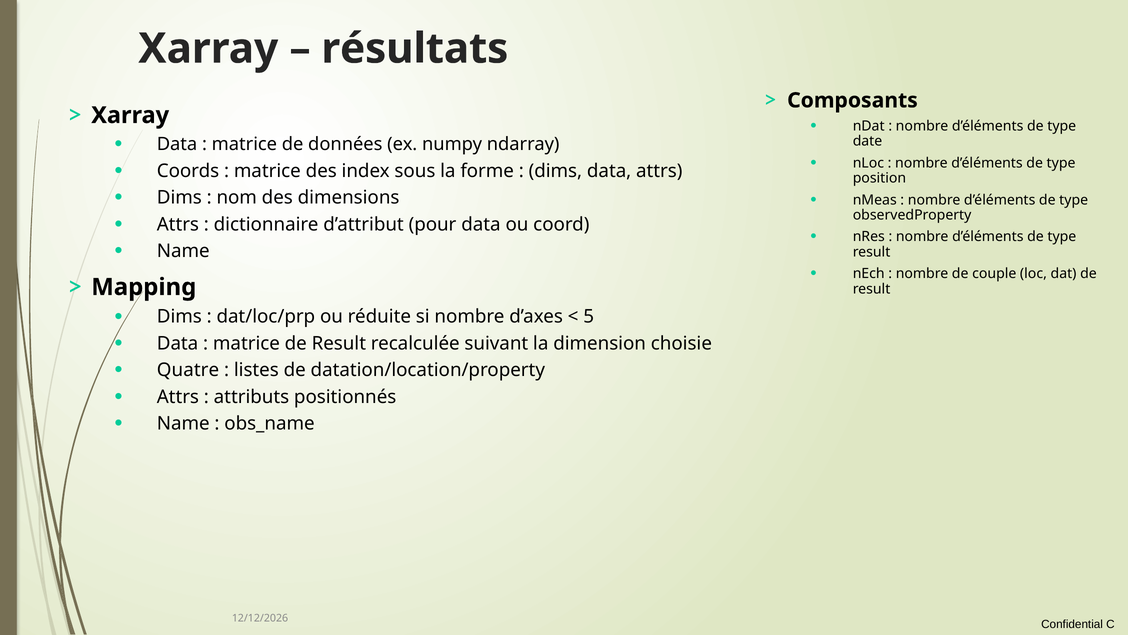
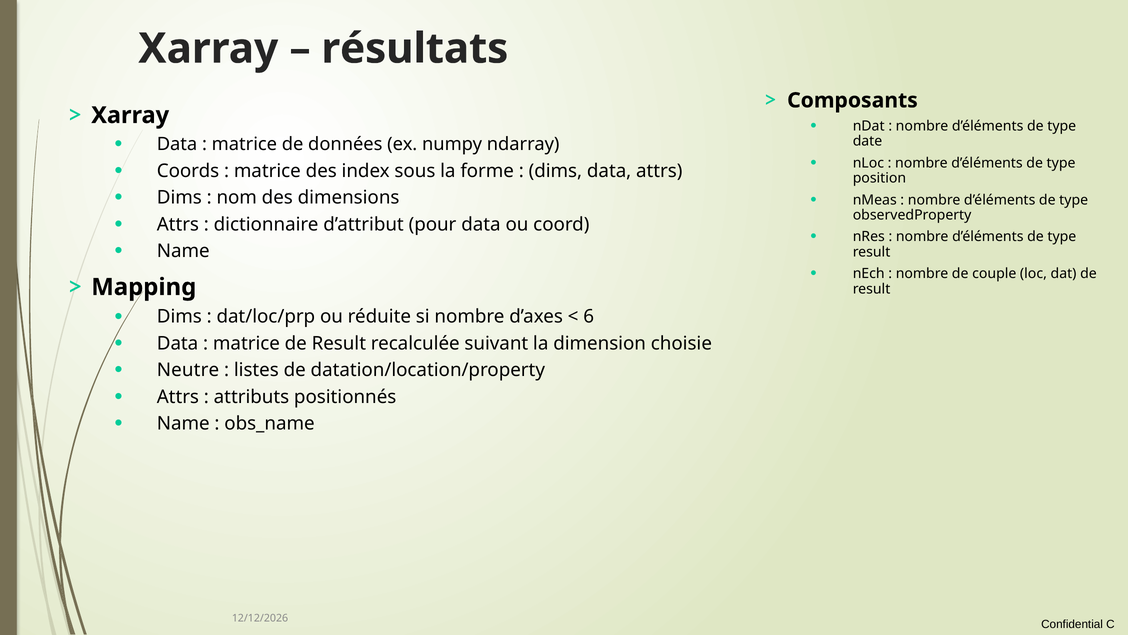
5: 5 -> 6
Quatre: Quatre -> Neutre
